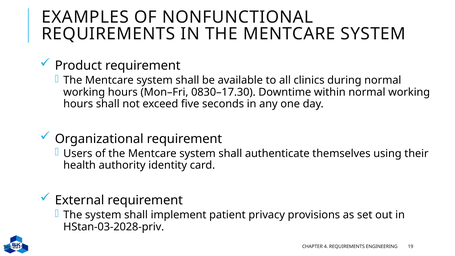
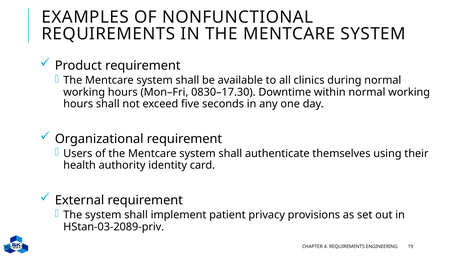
HStan-03-2028-priv: HStan-03-2028-priv -> HStan-03-2089-priv
